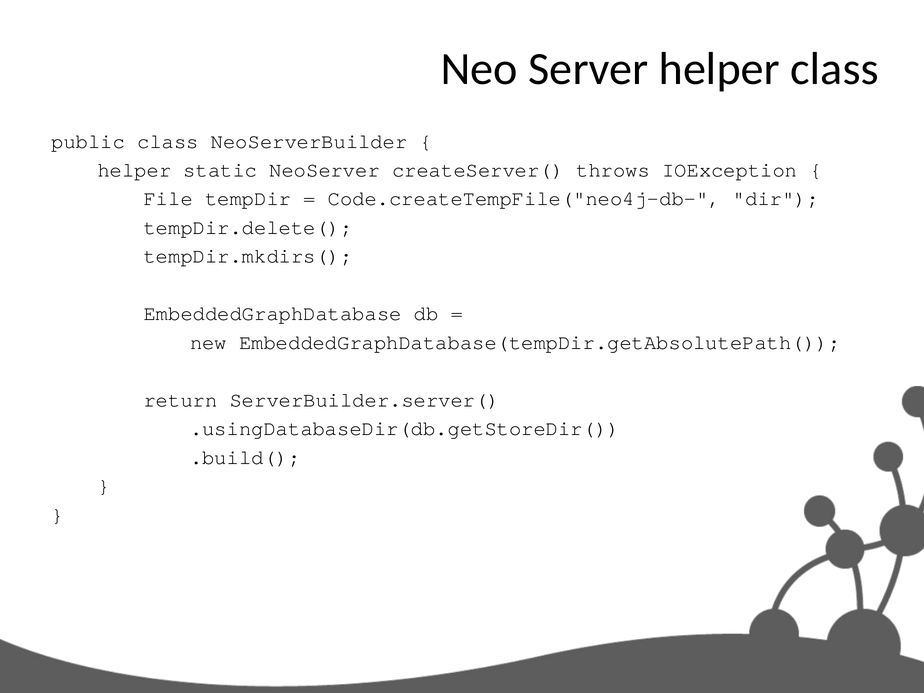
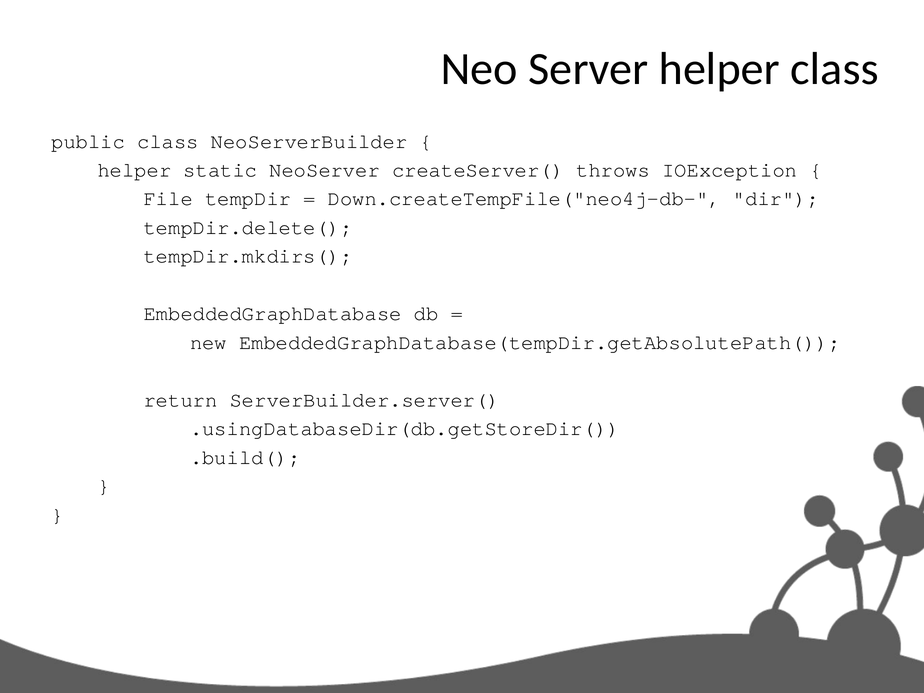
Code.createTempFile("neo4j-db-: Code.createTempFile("neo4j-db- -> Down.createTempFile("neo4j-db-
